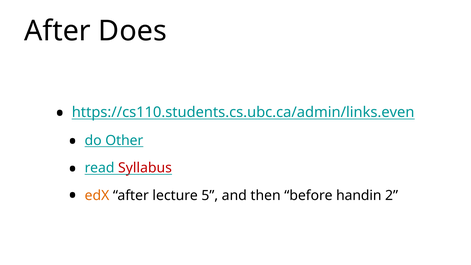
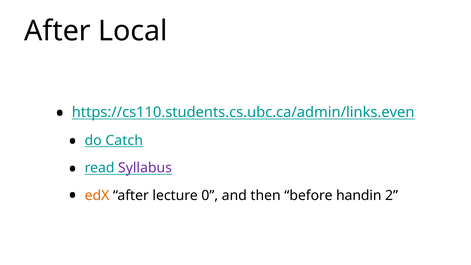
Does: Does -> Local
Other: Other -> Catch
Syllabus colour: red -> purple
5: 5 -> 0
